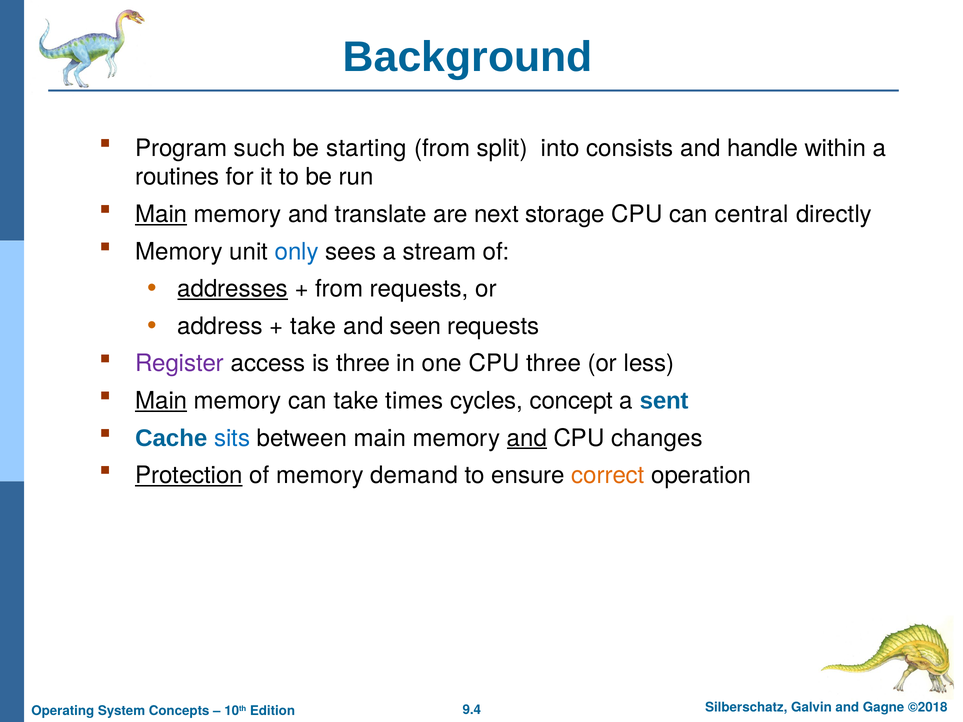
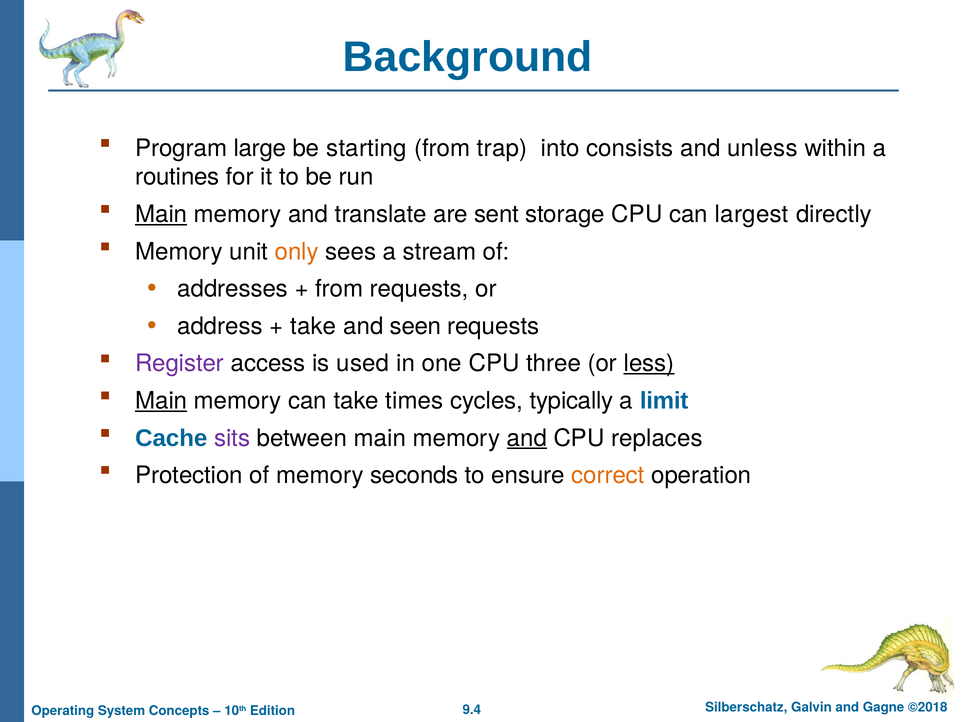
such: such -> large
split: split -> trap
handle: handle -> unless
next: next -> sent
central: central -> largest
only colour: blue -> orange
addresses underline: present -> none
is three: three -> used
less underline: none -> present
concept: concept -> typically
sent: sent -> limit
sits colour: blue -> purple
changes: changes -> replaces
Protection underline: present -> none
demand: demand -> seconds
